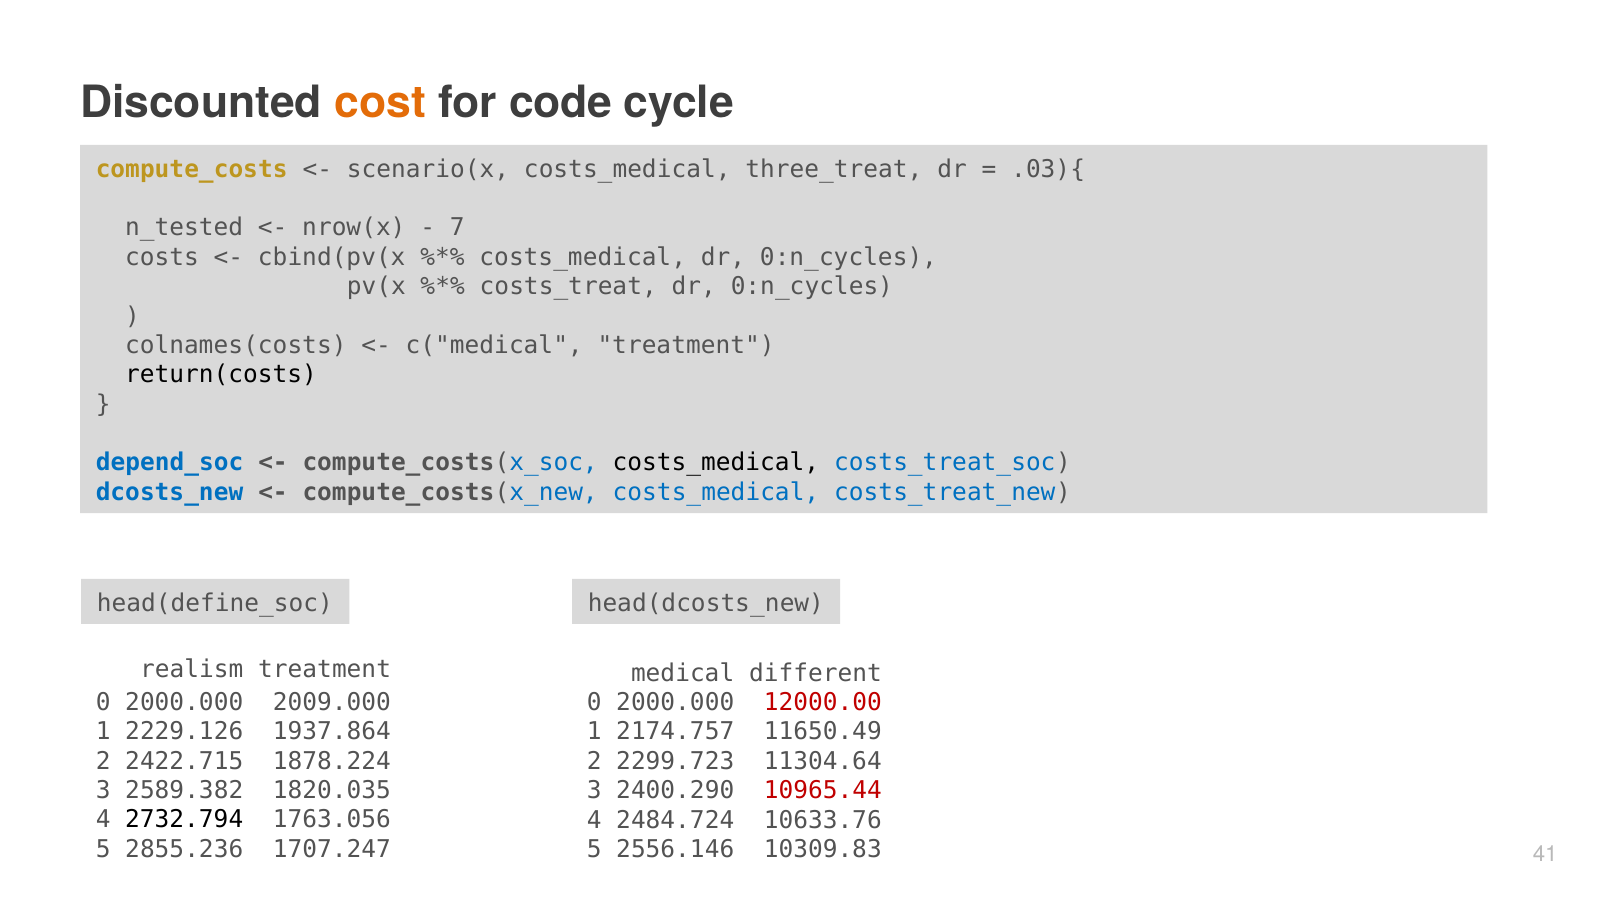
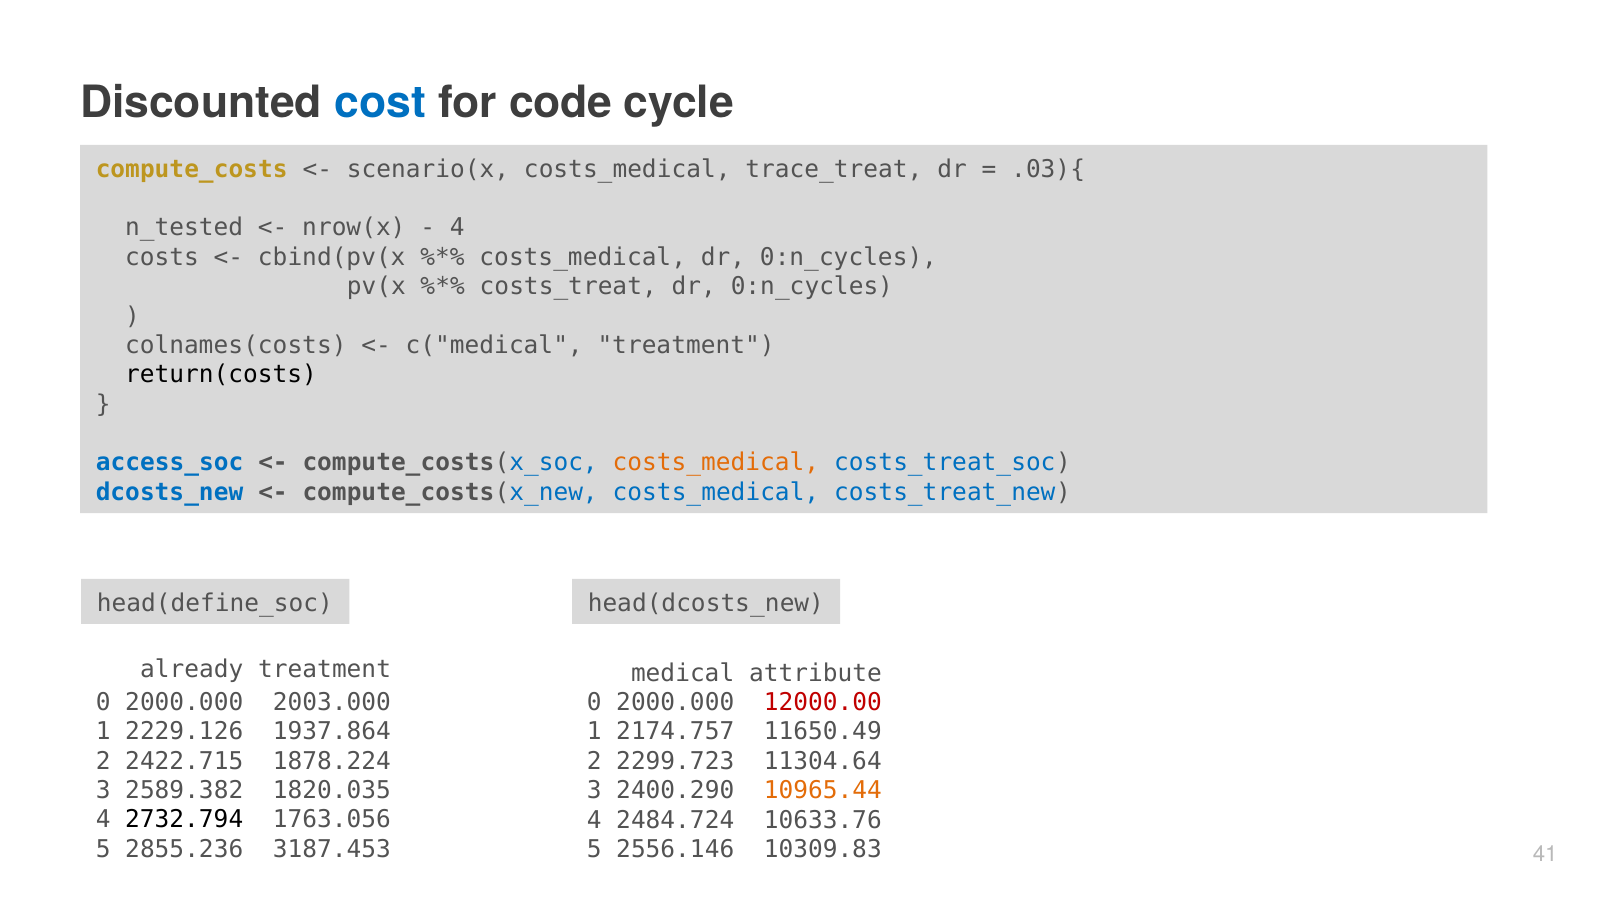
cost colour: orange -> blue
three_treat: three_treat -> trace_treat
7 at (457, 228): 7 -> 4
depend_soc: depend_soc -> access_soc
costs_medical at (716, 463) colour: black -> orange
realism: realism -> already
different: different -> attribute
2009.000: 2009.000 -> 2003.000
10965.44 colour: red -> orange
1707.247: 1707.247 -> 3187.453
